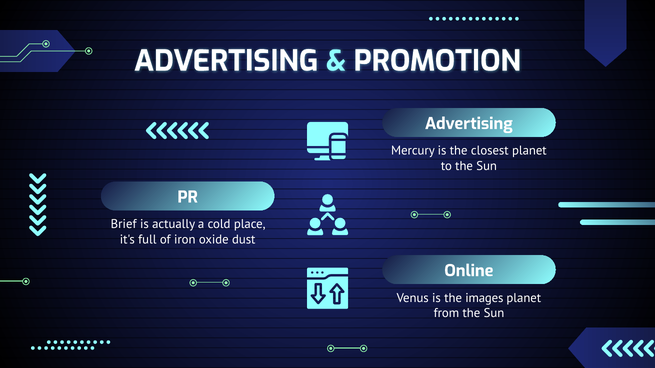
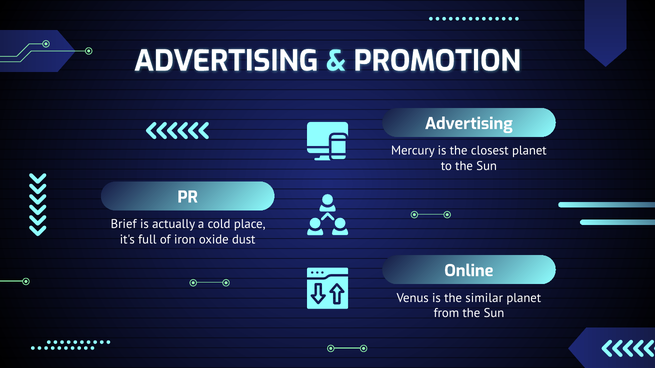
images: images -> similar
